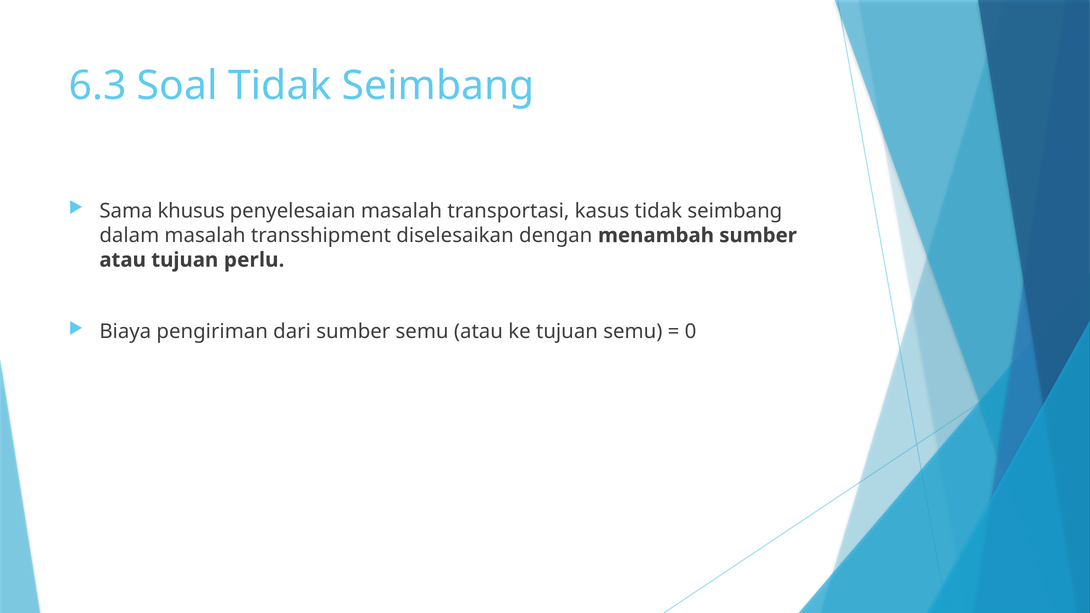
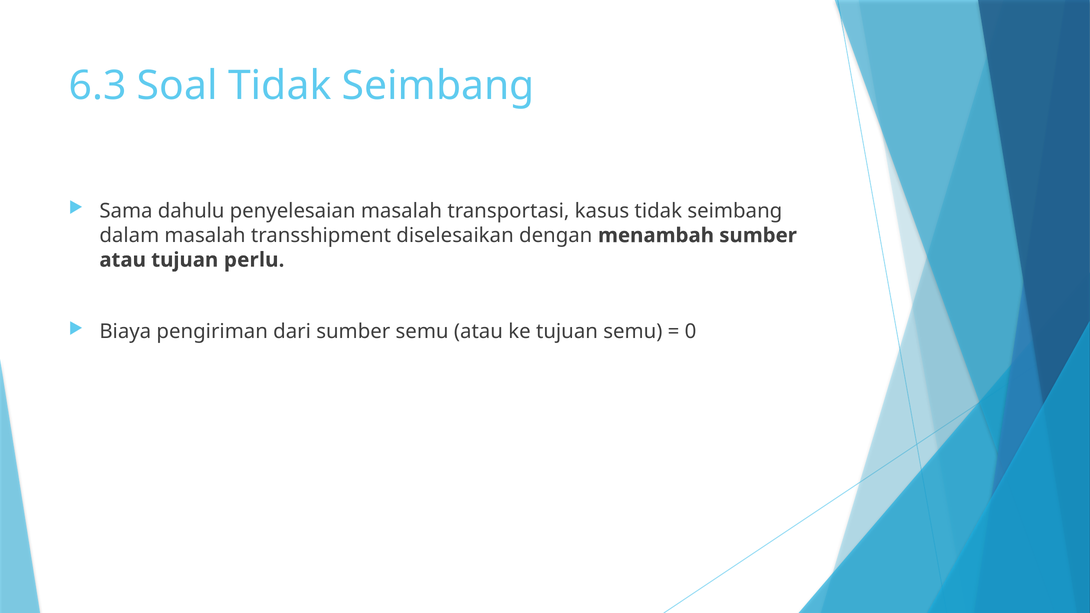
khusus: khusus -> dahulu
